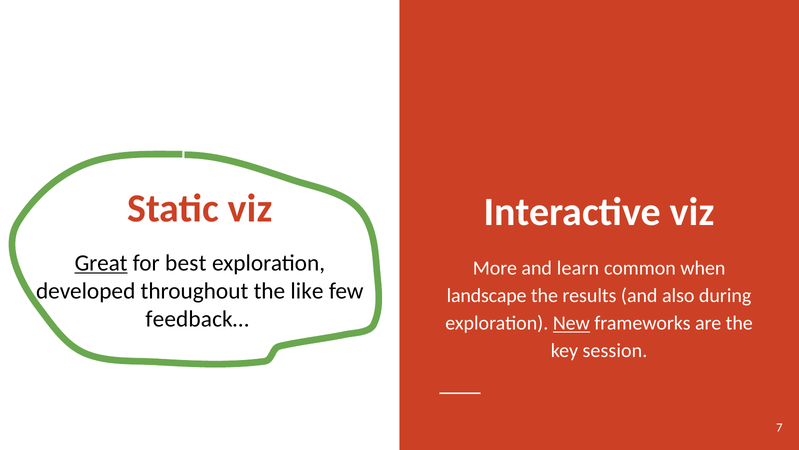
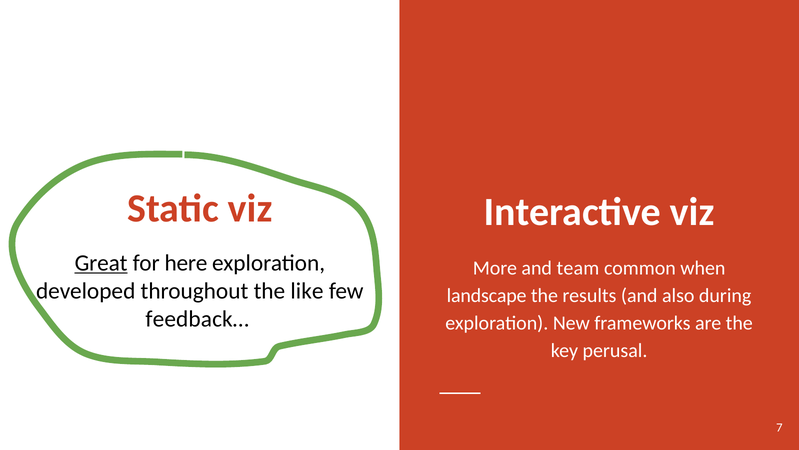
best: best -> here
learn: learn -> team
New underline: present -> none
session: session -> perusal
